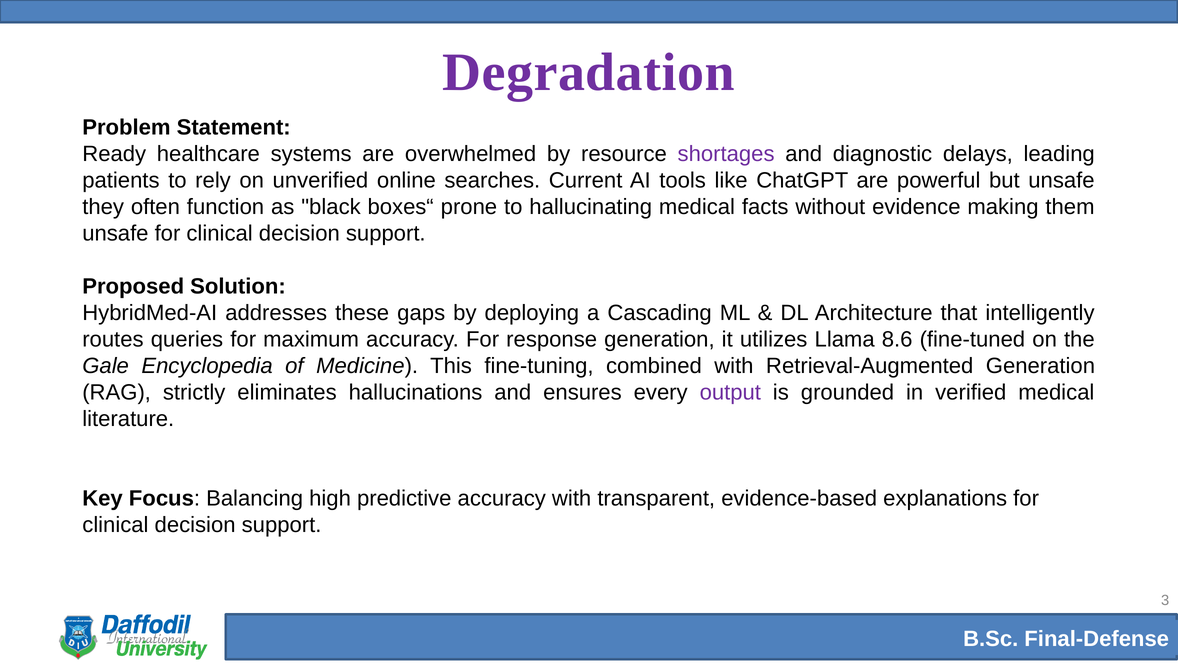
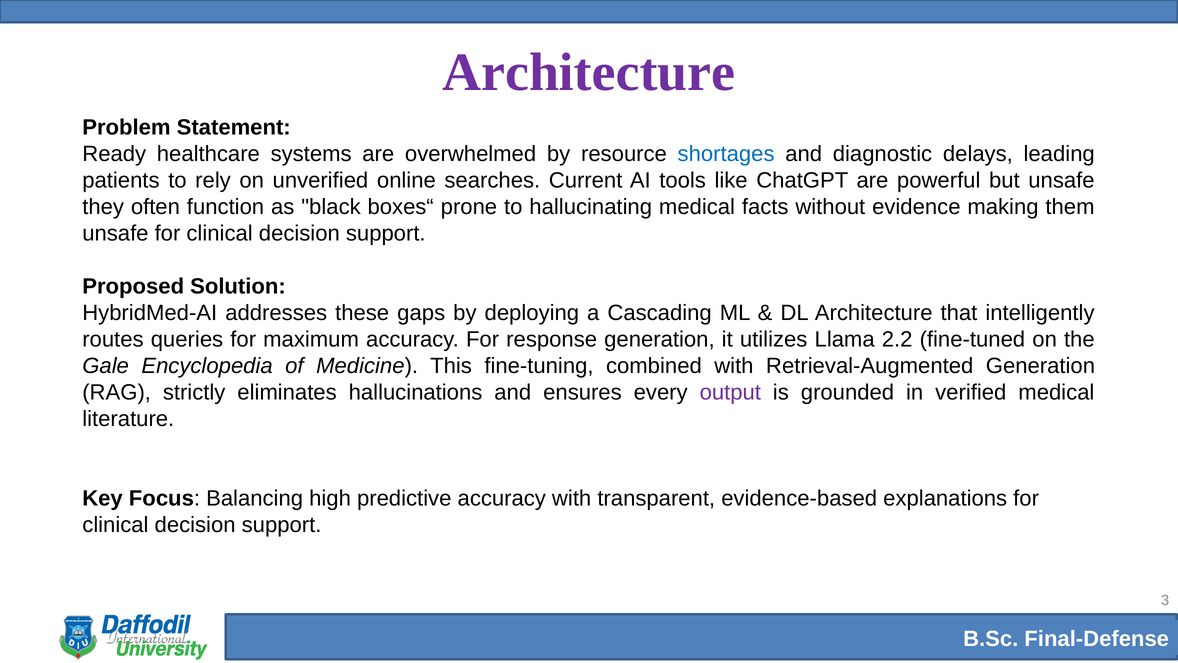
Degradation at (589, 72): Degradation -> Architecture
shortages colour: purple -> blue
8.6: 8.6 -> 2.2
